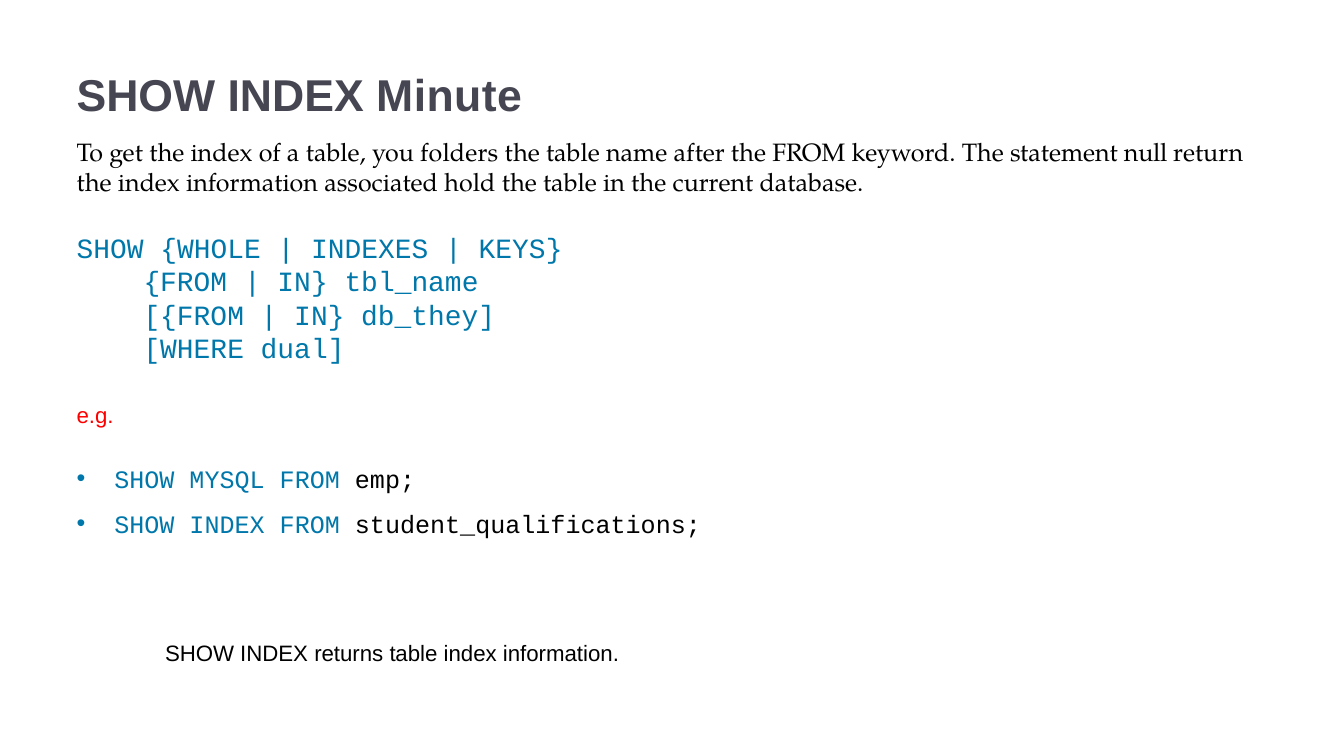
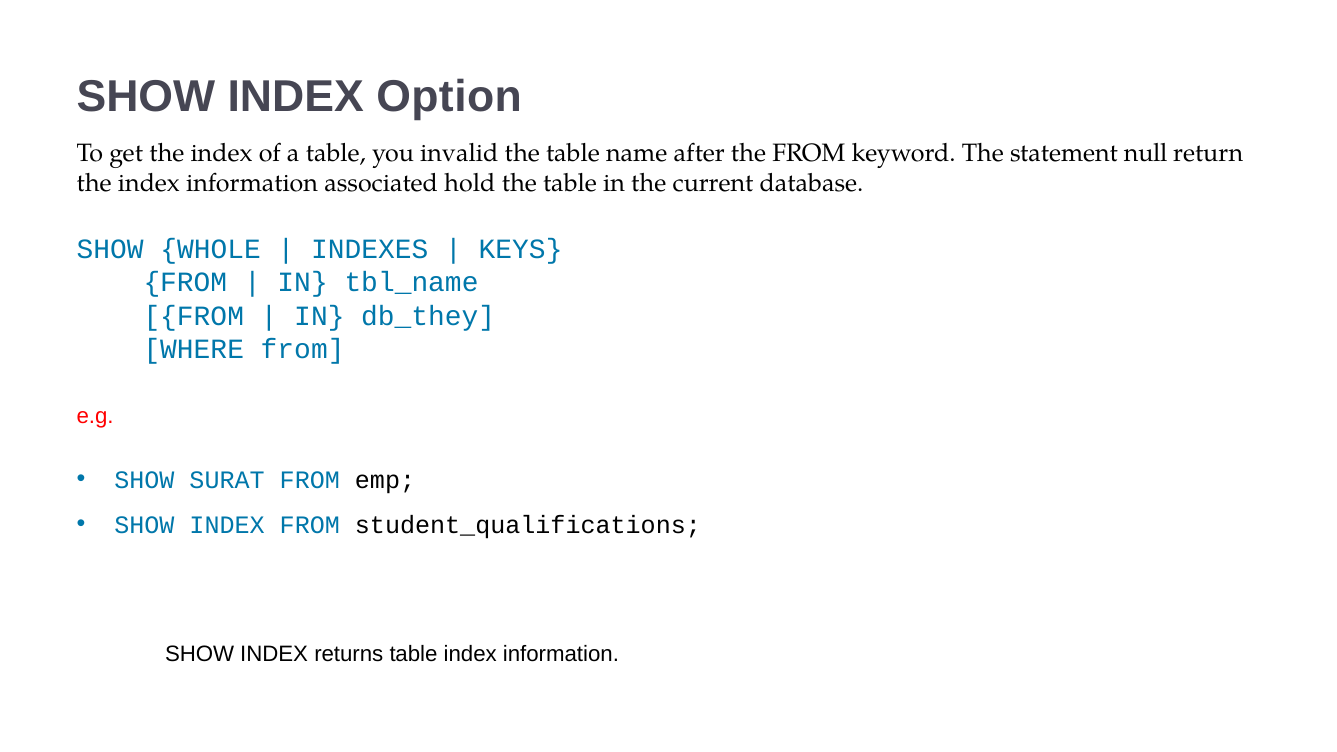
Minute: Minute -> Option
folders: folders -> invalid
WHERE dual: dual -> from
MYSQL: MYSQL -> SURAT
